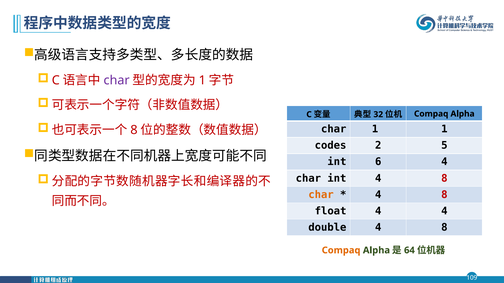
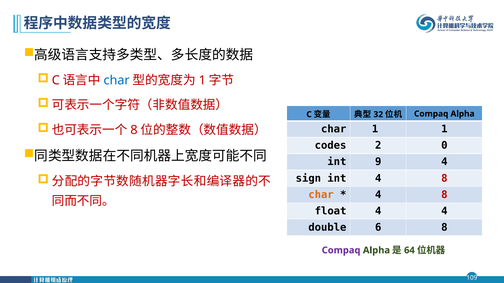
char at (117, 80) colour: purple -> blue
5: 5 -> 0
6: 6 -> 9
char at (308, 179): char -> sign
double 4: 4 -> 6
Compaq at (341, 251) colour: orange -> purple
